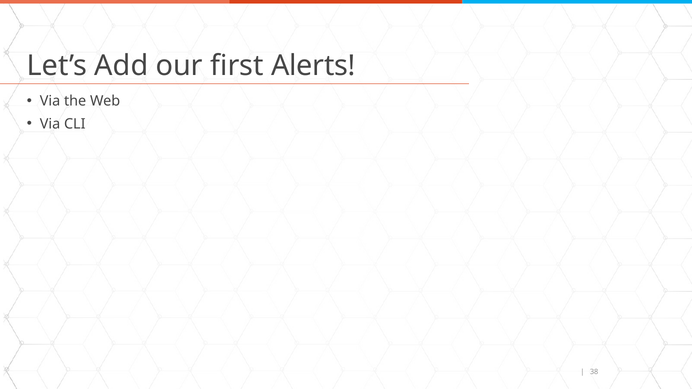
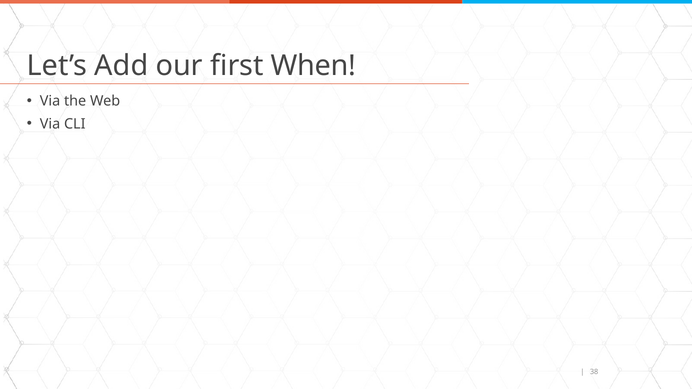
Alerts: Alerts -> When
